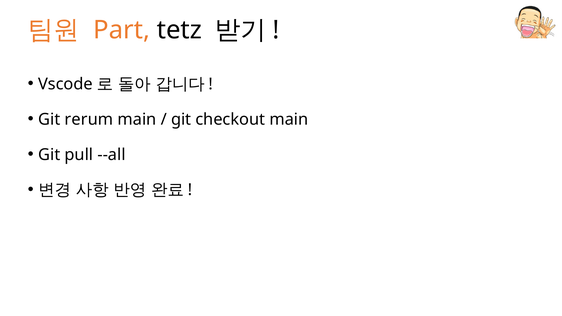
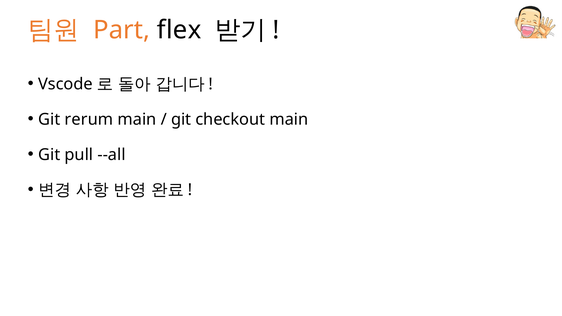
tetz: tetz -> flex
